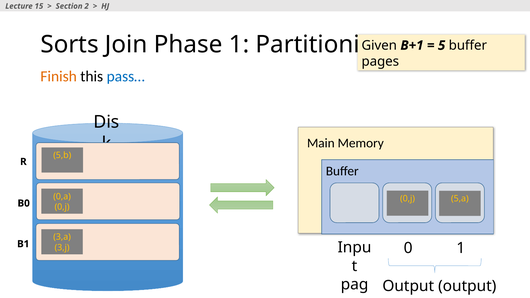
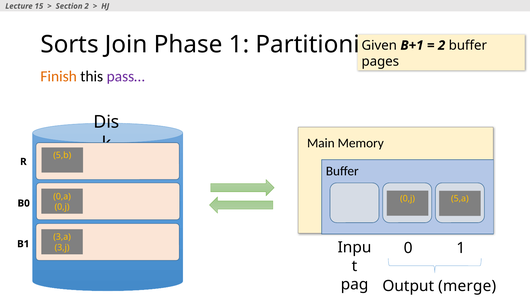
5 at (442, 45): 5 -> 2
pass… colour: blue -> purple
Output output: output -> merge
